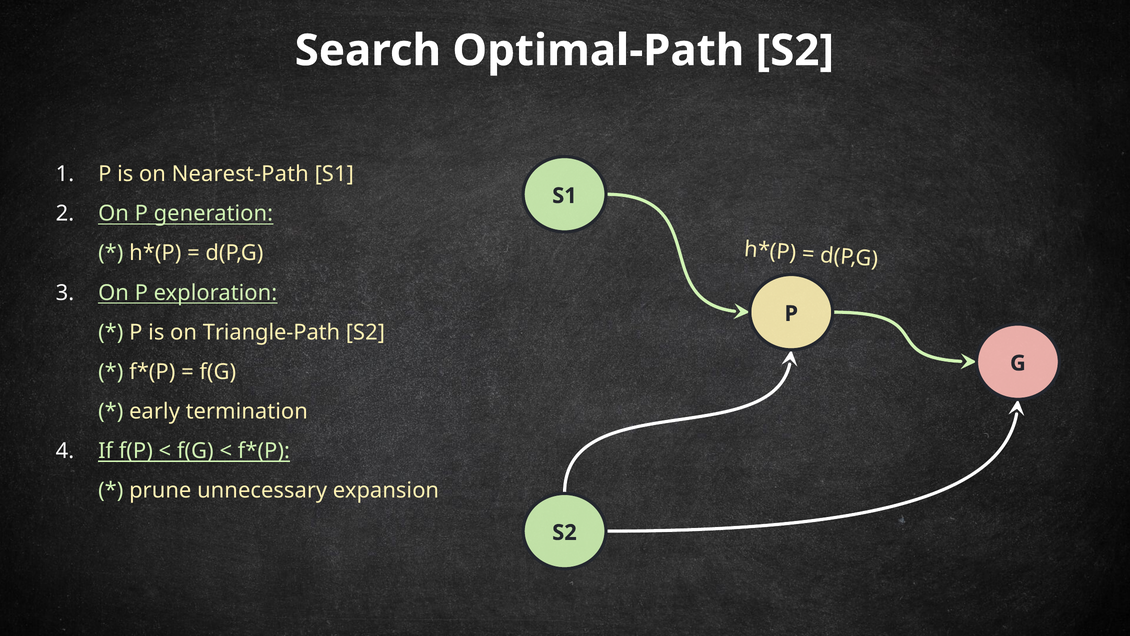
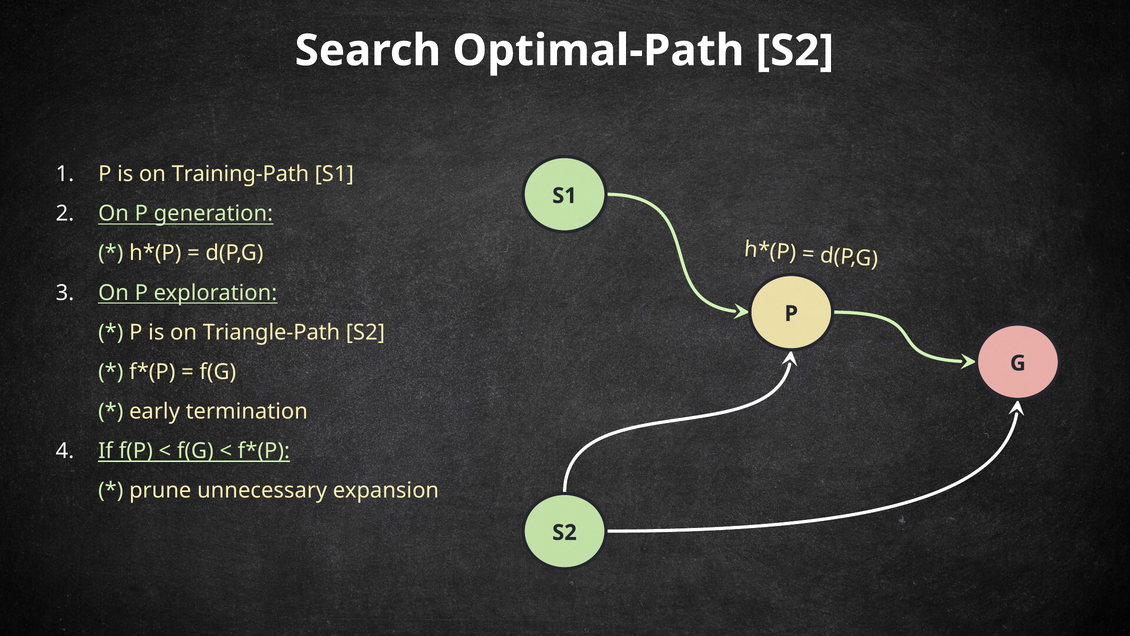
Nearest-Path: Nearest-Path -> Training-Path
